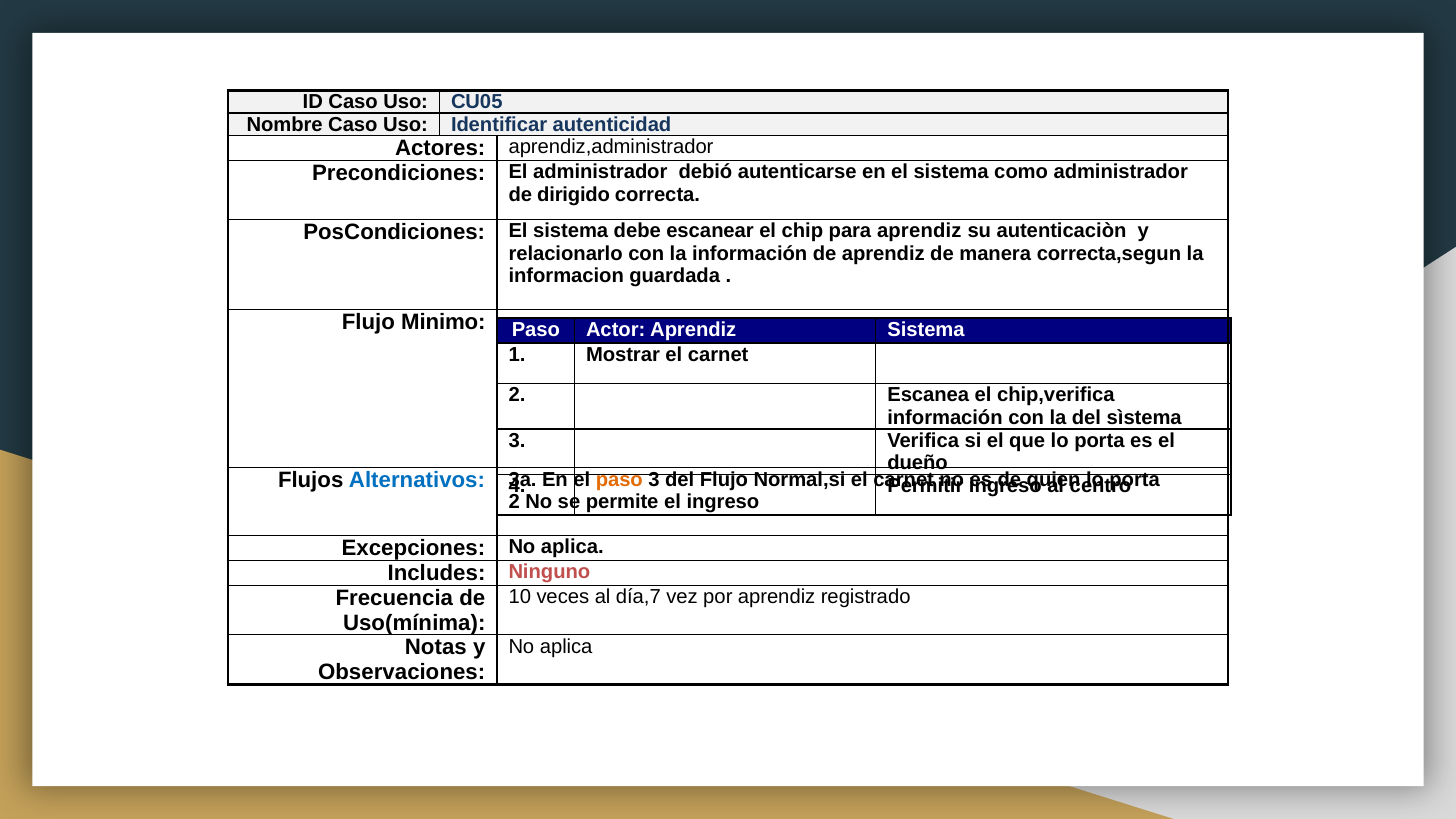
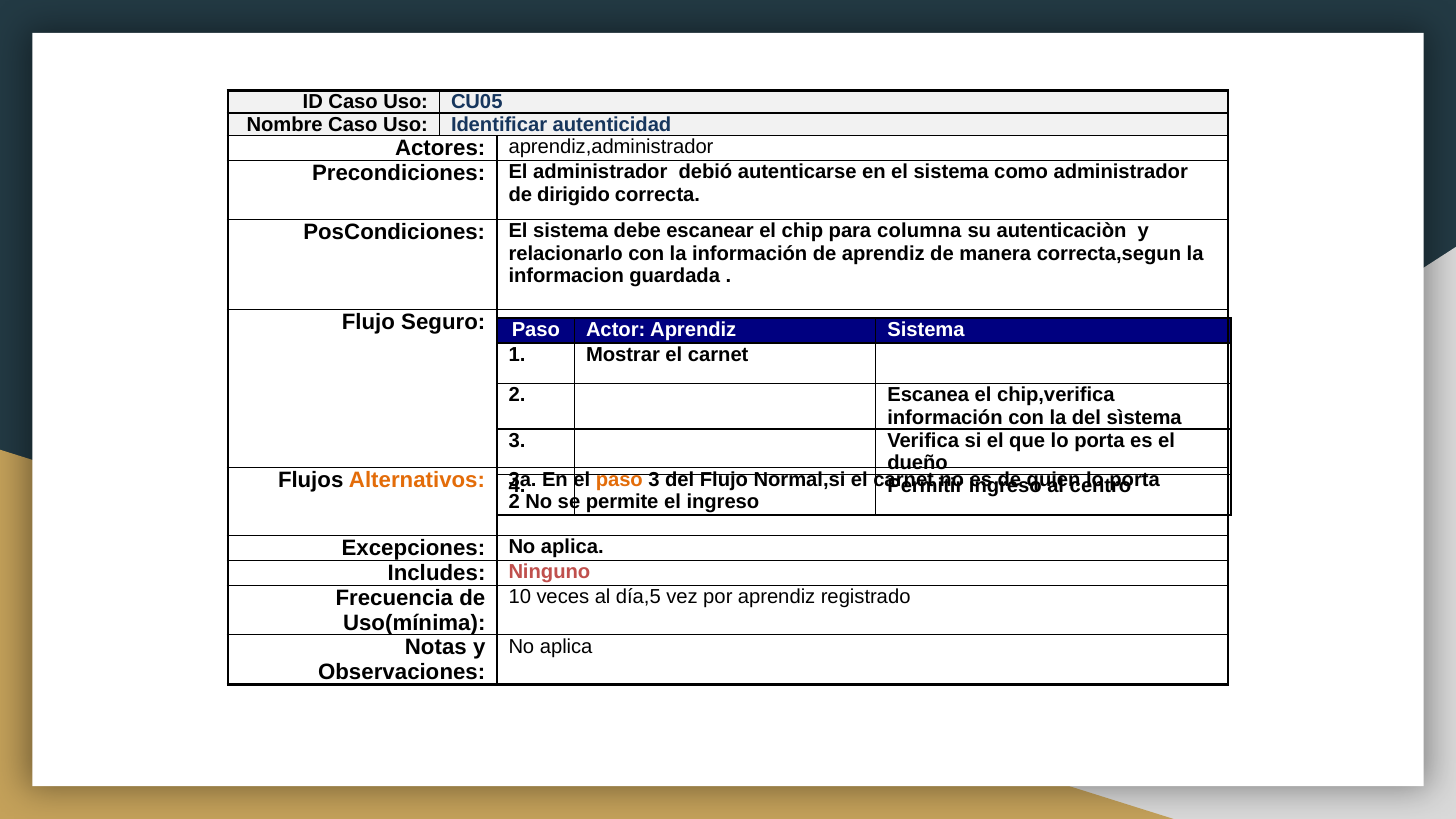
para aprendiz: aprendiz -> columna
Minimo: Minimo -> Seguro
Alternativos colour: blue -> orange
día,7: día,7 -> día,5
